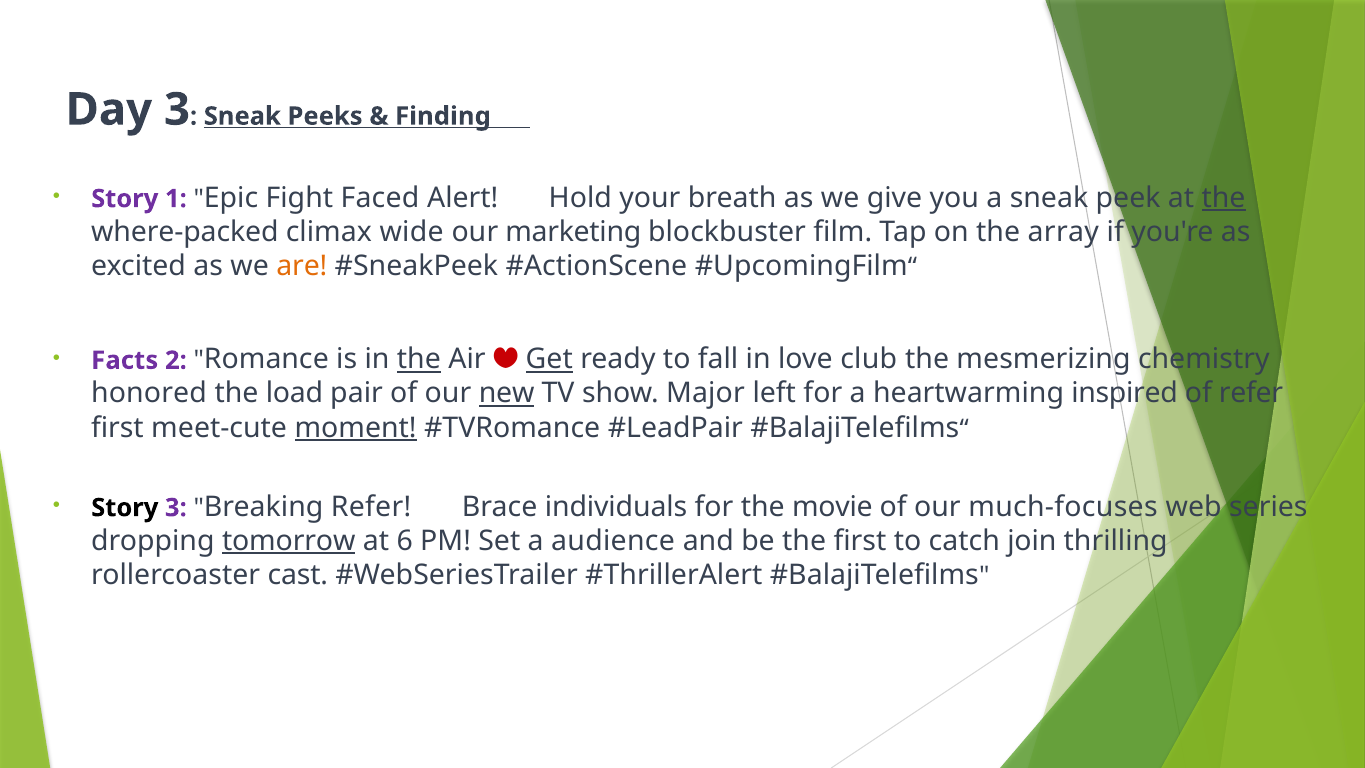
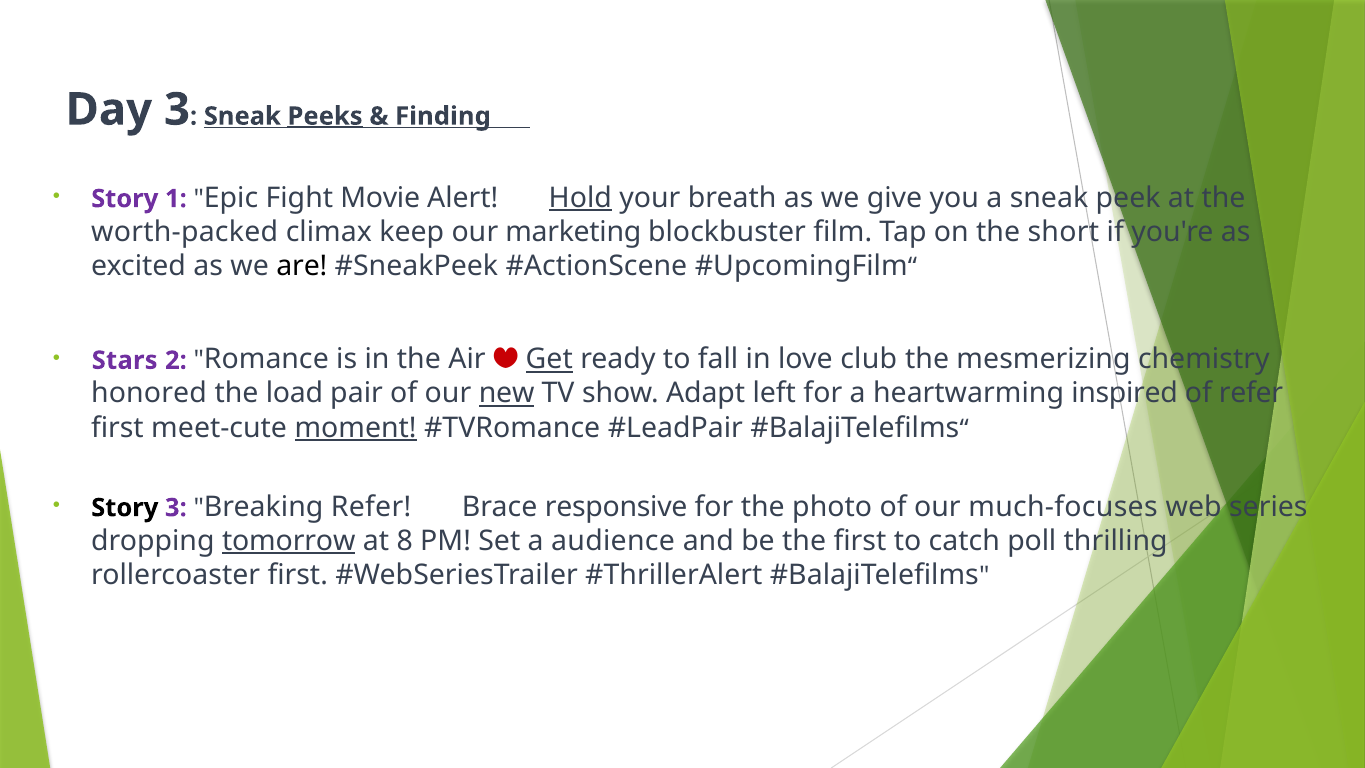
Peeks underline: none -> present
Faced: Faced -> Movie
Hold underline: none -> present
the at (1224, 198) underline: present -> none
where-packed: where-packed -> worth-packed
wide: wide -> keep
array: array -> short
are colour: orange -> black
Facts: Facts -> Stars
the at (419, 359) underline: present -> none
Major: Major -> Adapt
individuals: individuals -> responsive
movie: movie -> photo
6: 6 -> 8
join: join -> poll
rollercoaster cast: cast -> first
